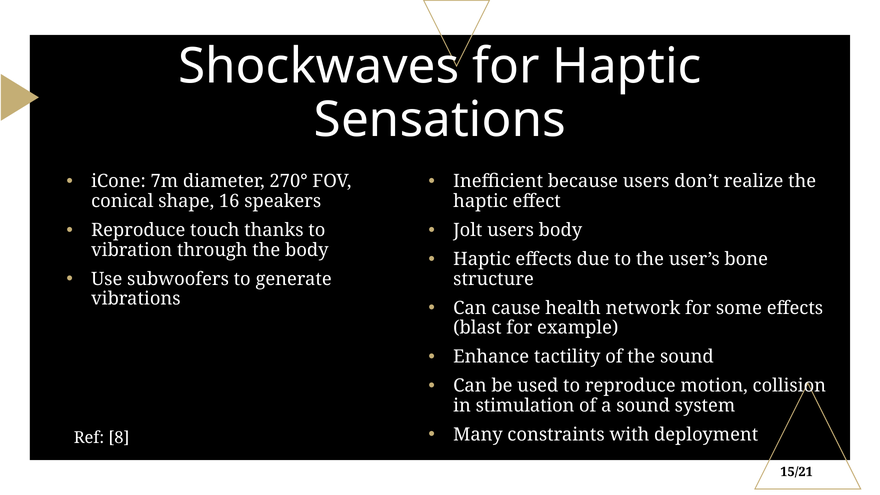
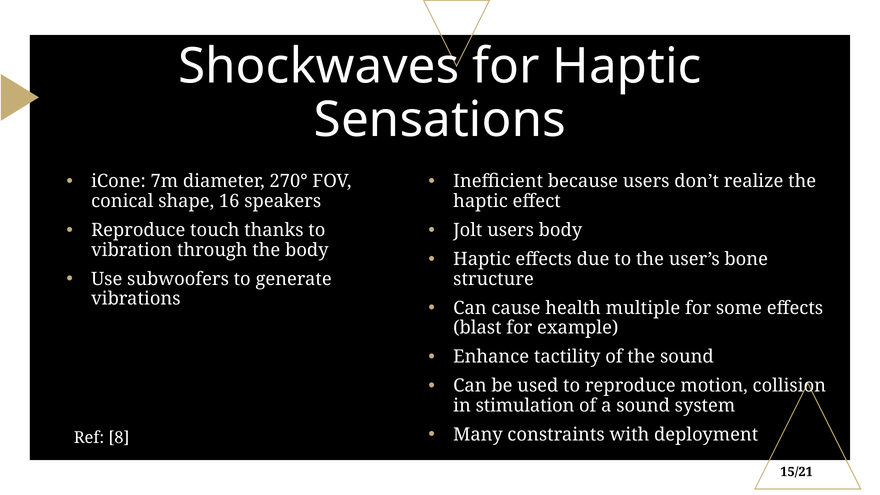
network: network -> multiple
